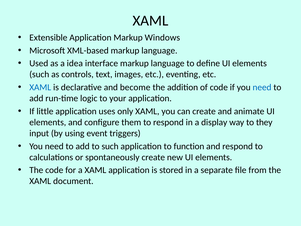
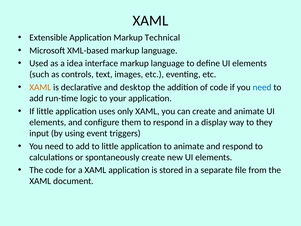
Windows: Windows -> Technical
XAML at (40, 87) colour: blue -> orange
become: become -> desktop
to such: such -> little
to function: function -> animate
